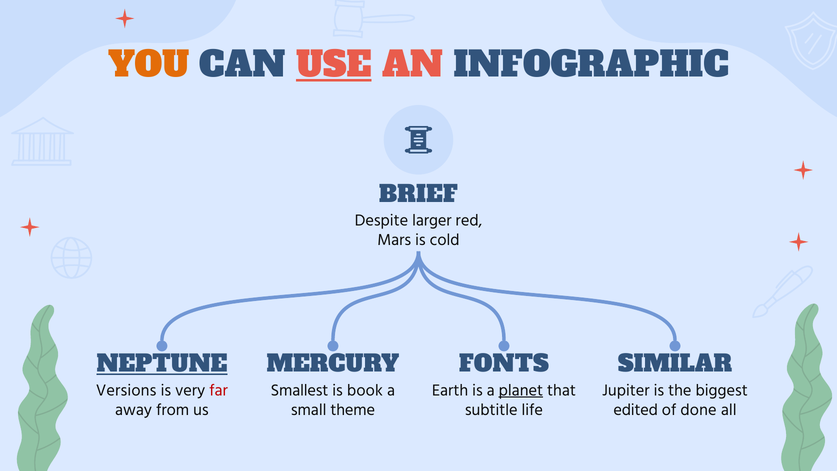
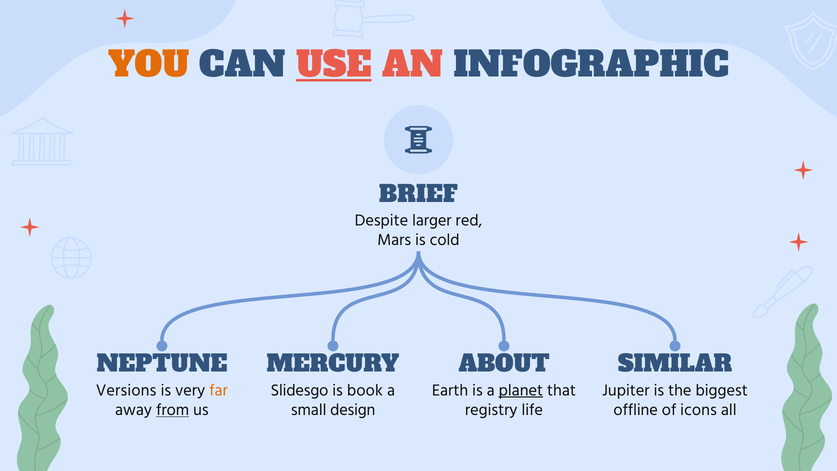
NEPTUNE underline: present -> none
FONTS: FONTS -> ABOUT
far colour: red -> orange
Smallest: Smallest -> Slidesgo
from underline: none -> present
theme: theme -> design
subtitle: subtitle -> registry
edited: edited -> offline
done: done -> icons
